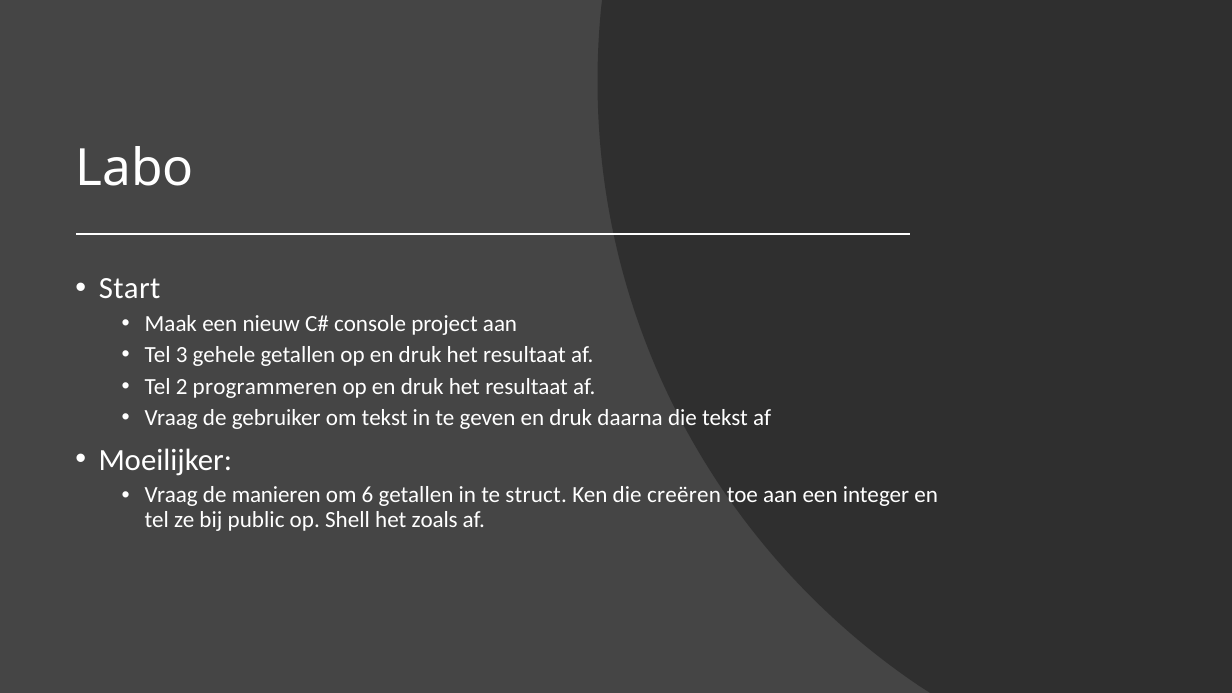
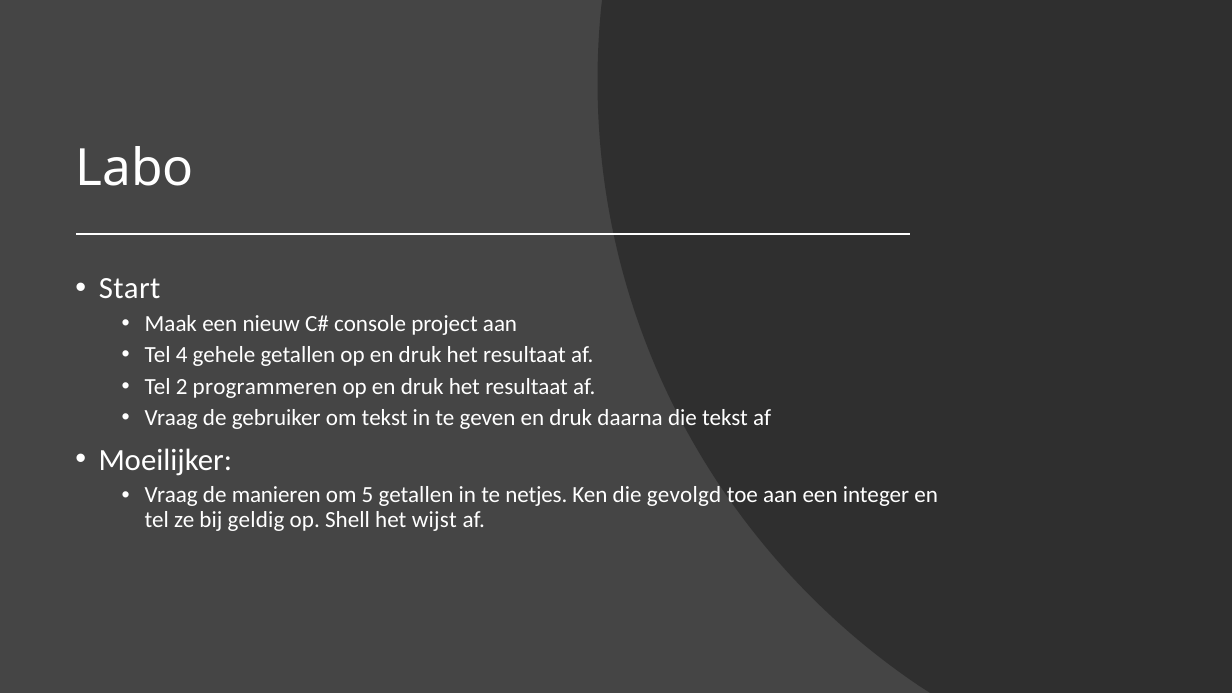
3: 3 -> 4
6: 6 -> 5
struct: struct -> netjes
creëren: creëren -> gevolgd
public: public -> geldig
zoals: zoals -> wijst
